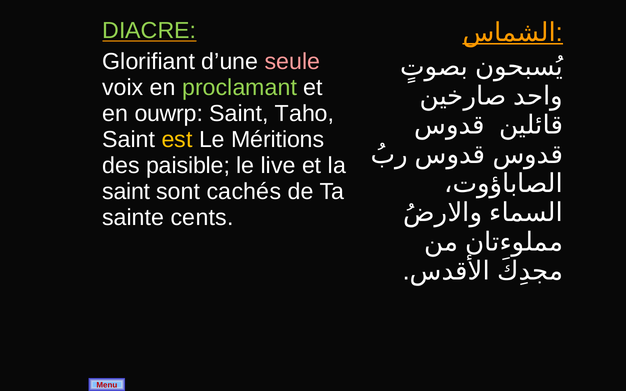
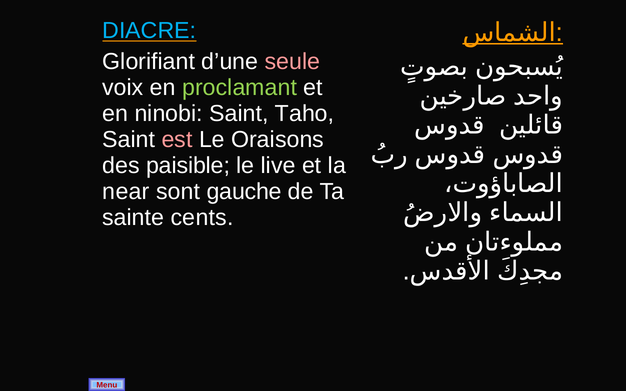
DIACRE colour: light green -> light blue
ouwrp: ouwrp -> ninobi
est colour: yellow -> pink
Méritions: Méritions -> Oraisons
saint at (126, 191): saint -> near
cachés: cachés -> gauche
